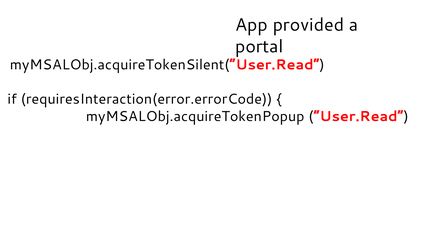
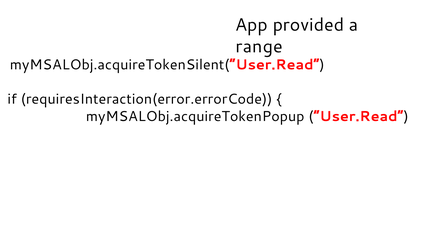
portal: portal -> range
